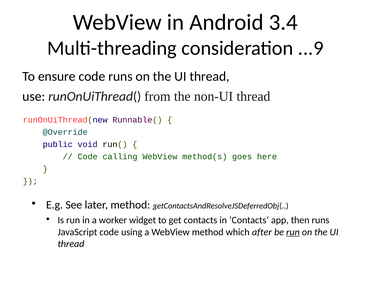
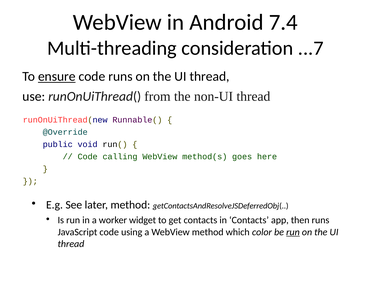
3.4: 3.4 -> 7.4
...9: ...9 -> ...7
ensure underline: none -> present
after: after -> color
